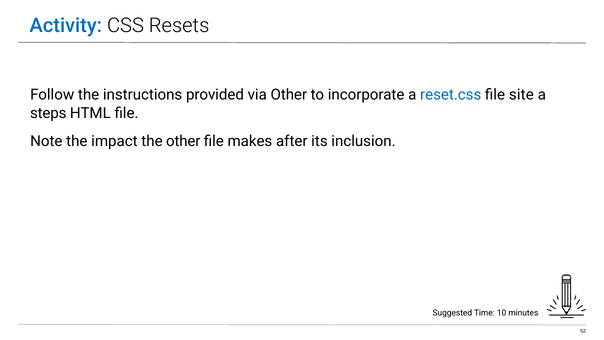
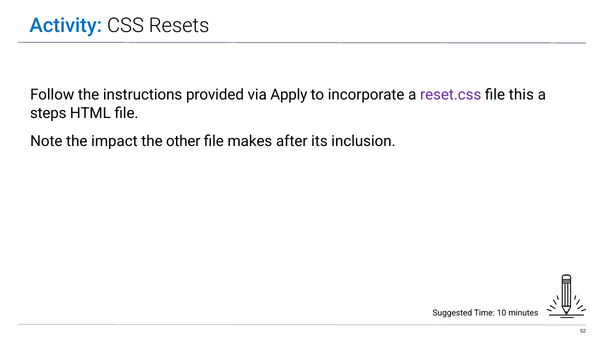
via Other: Other -> Apply
reset.css colour: blue -> purple
site: site -> this
